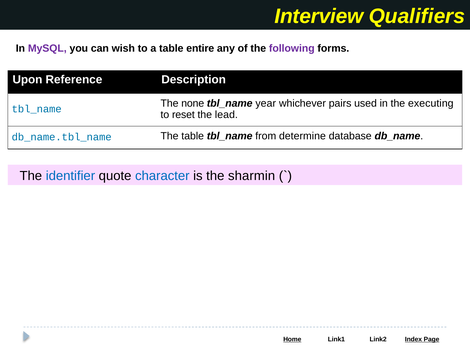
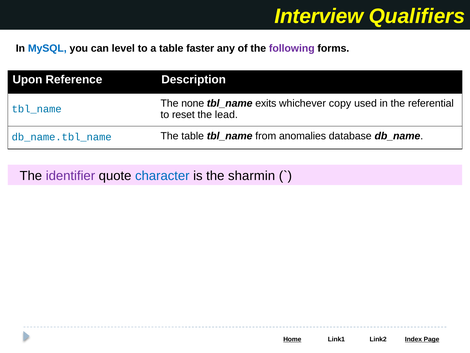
MySQL colour: purple -> blue
wish: wish -> level
entire: entire -> faster
year: year -> exits
pairs: pairs -> copy
executing: executing -> referential
determine: determine -> anomalies
identifier colour: blue -> purple
